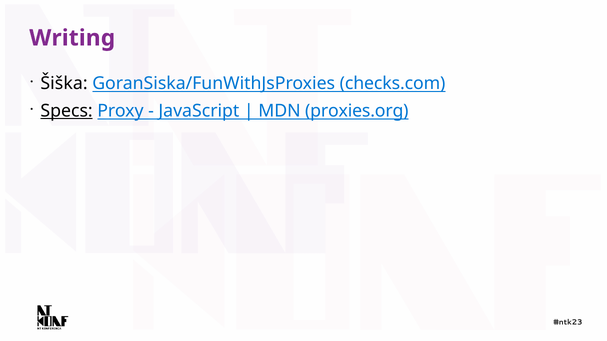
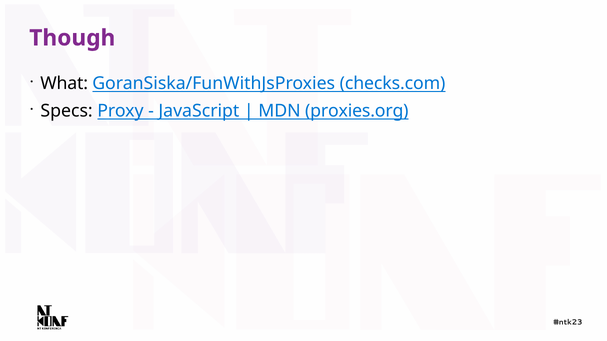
Writing: Writing -> Though
Šiška: Šiška -> What
Specs underline: present -> none
